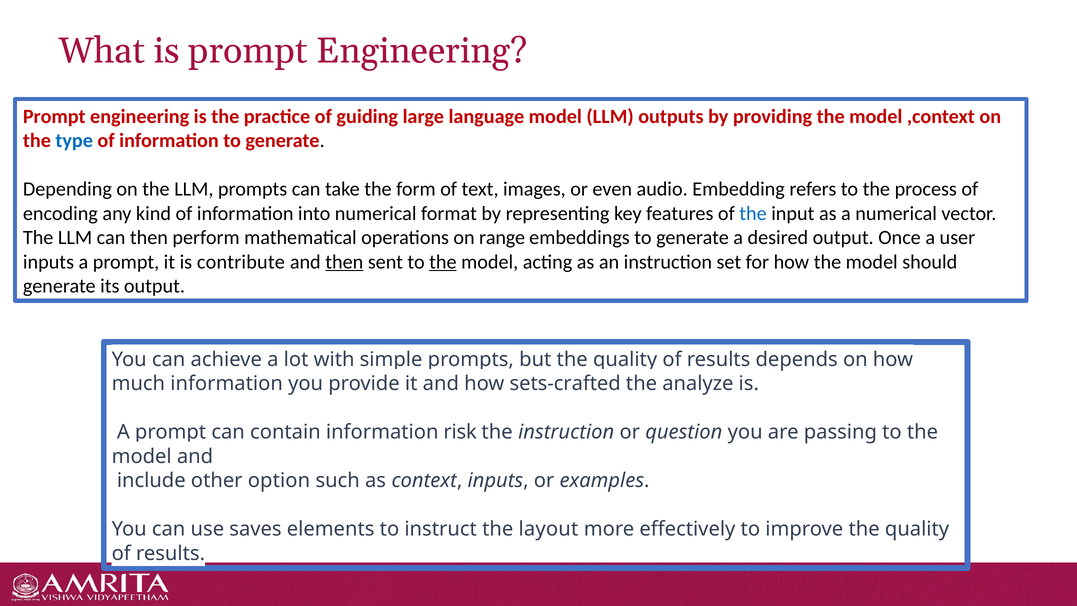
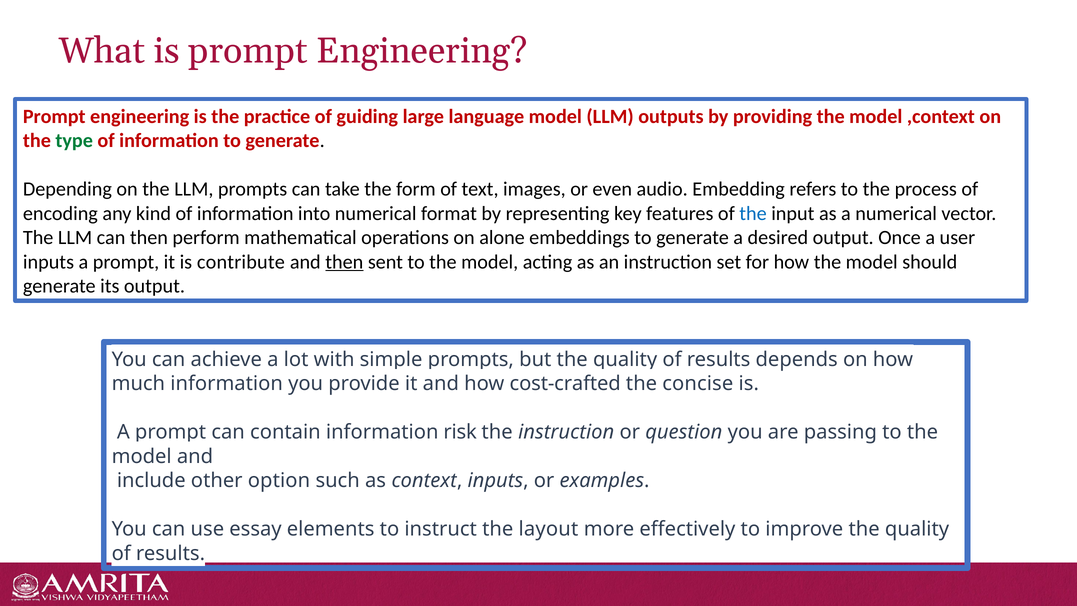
type colour: blue -> green
range: range -> alone
the at (443, 262) underline: present -> none
sets-crafted: sets-crafted -> cost-crafted
analyze: analyze -> concise
saves: saves -> essay
